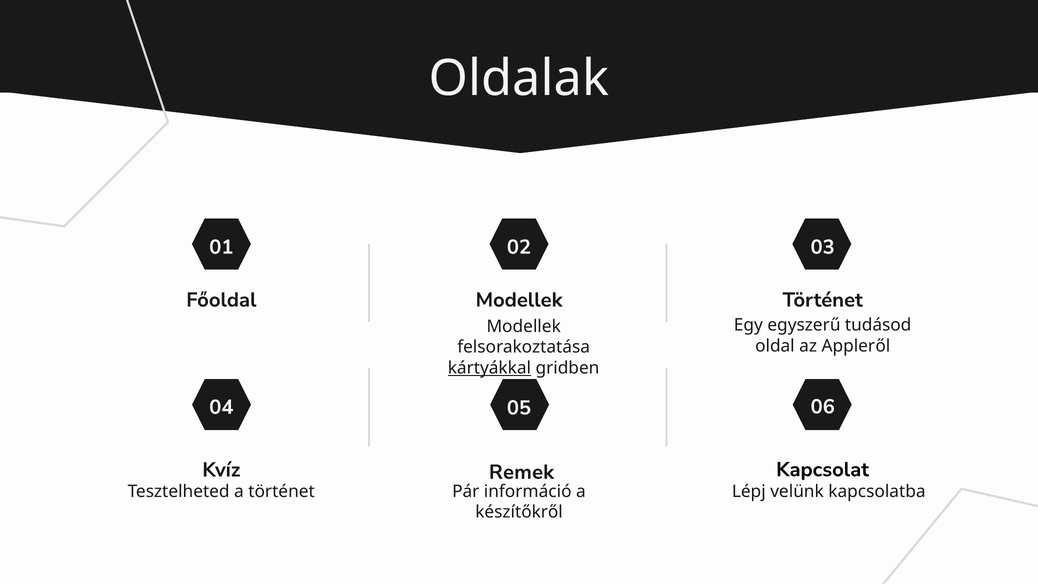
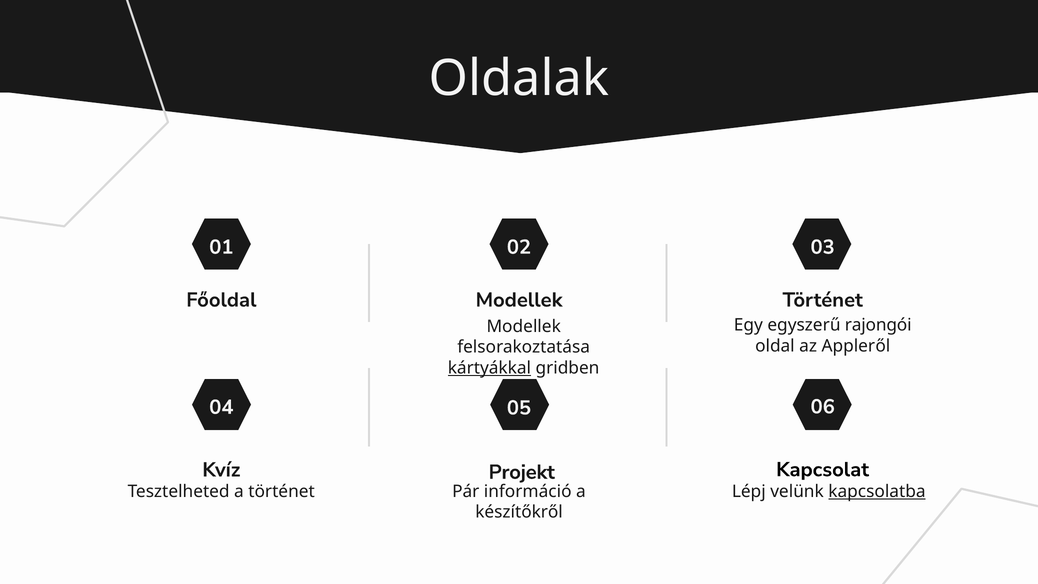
tudásod: tudásod -> rajongói
Remek: Remek -> Projekt
kapcsolatba underline: none -> present
